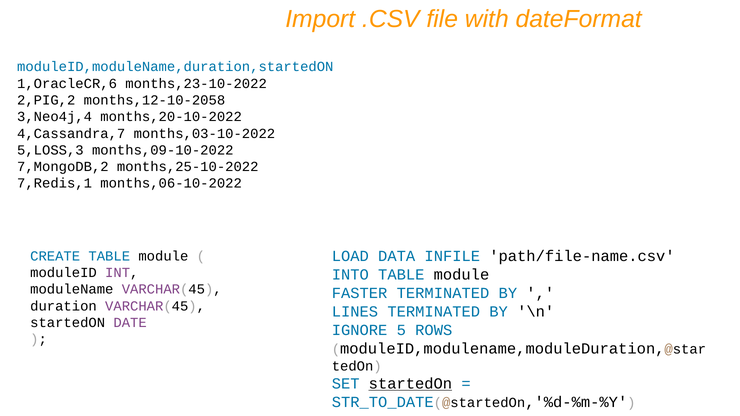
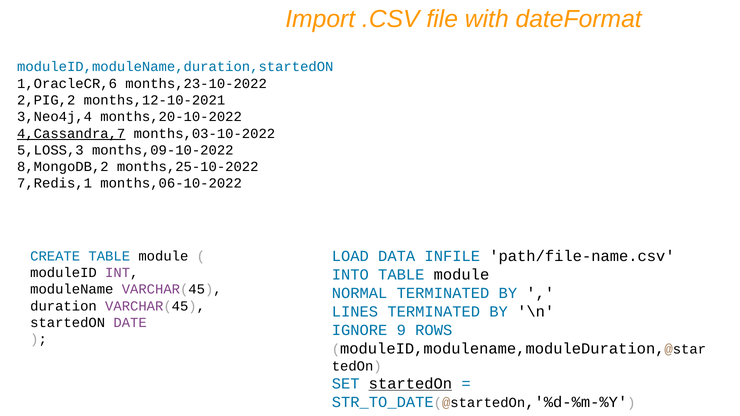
months,12-10-2058: months,12-10-2058 -> months,12-10-2021
4,Cassandra,7 underline: none -> present
7,MongoDB,2: 7,MongoDB,2 -> 8,MongoDB,2
FASTER: FASTER -> NORMAL
5: 5 -> 9
